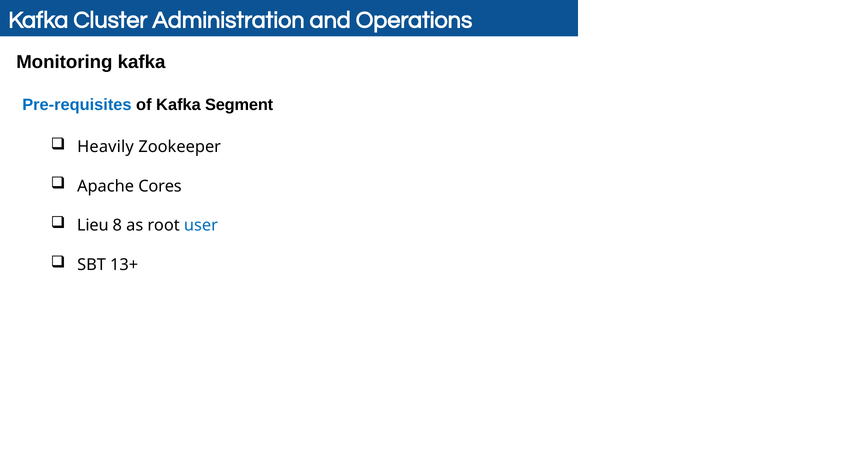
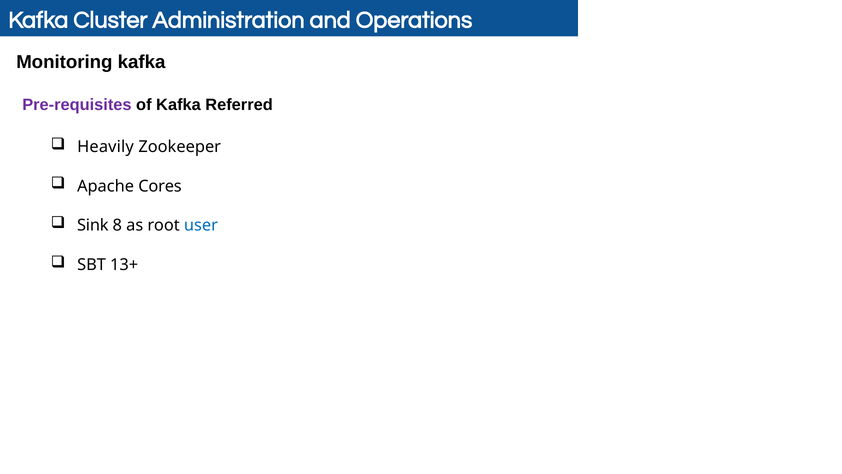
Pre-requisites colour: blue -> purple
Segment: Segment -> Referred
Lieu: Lieu -> Sink
